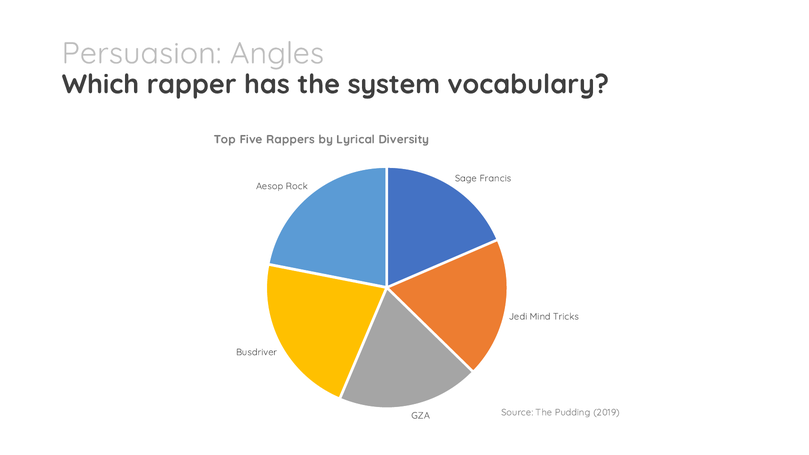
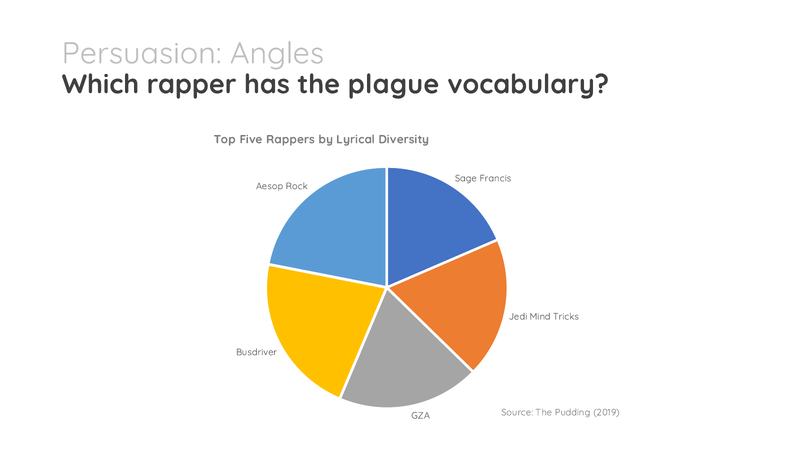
system: system -> plague
